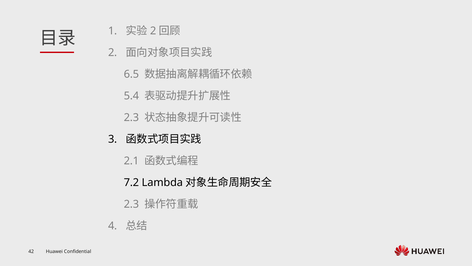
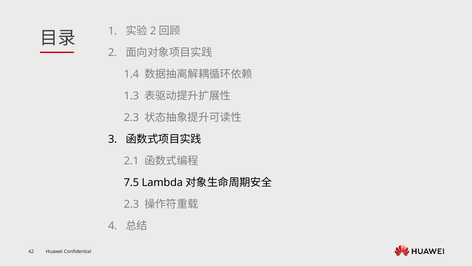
6.5: 6.5 -> 1.4
5.4: 5.4 -> 1.3
7.2: 7.2 -> 7.5
